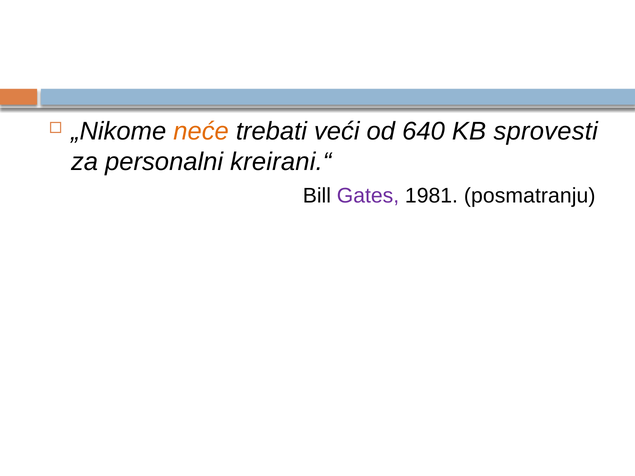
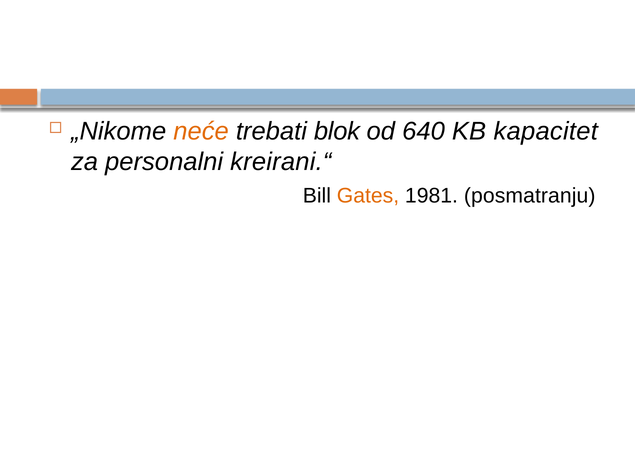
veći: veći -> blok
sprovesti: sprovesti -> kapacitet
Gates colour: purple -> orange
